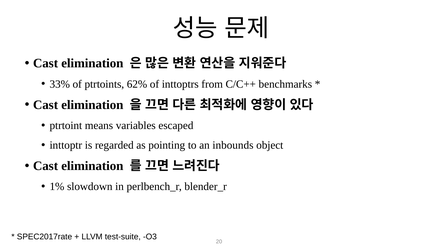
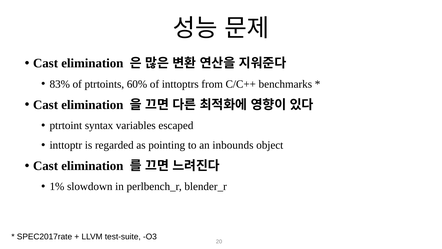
33%: 33% -> 83%
62%: 62% -> 60%
means: means -> syntax
